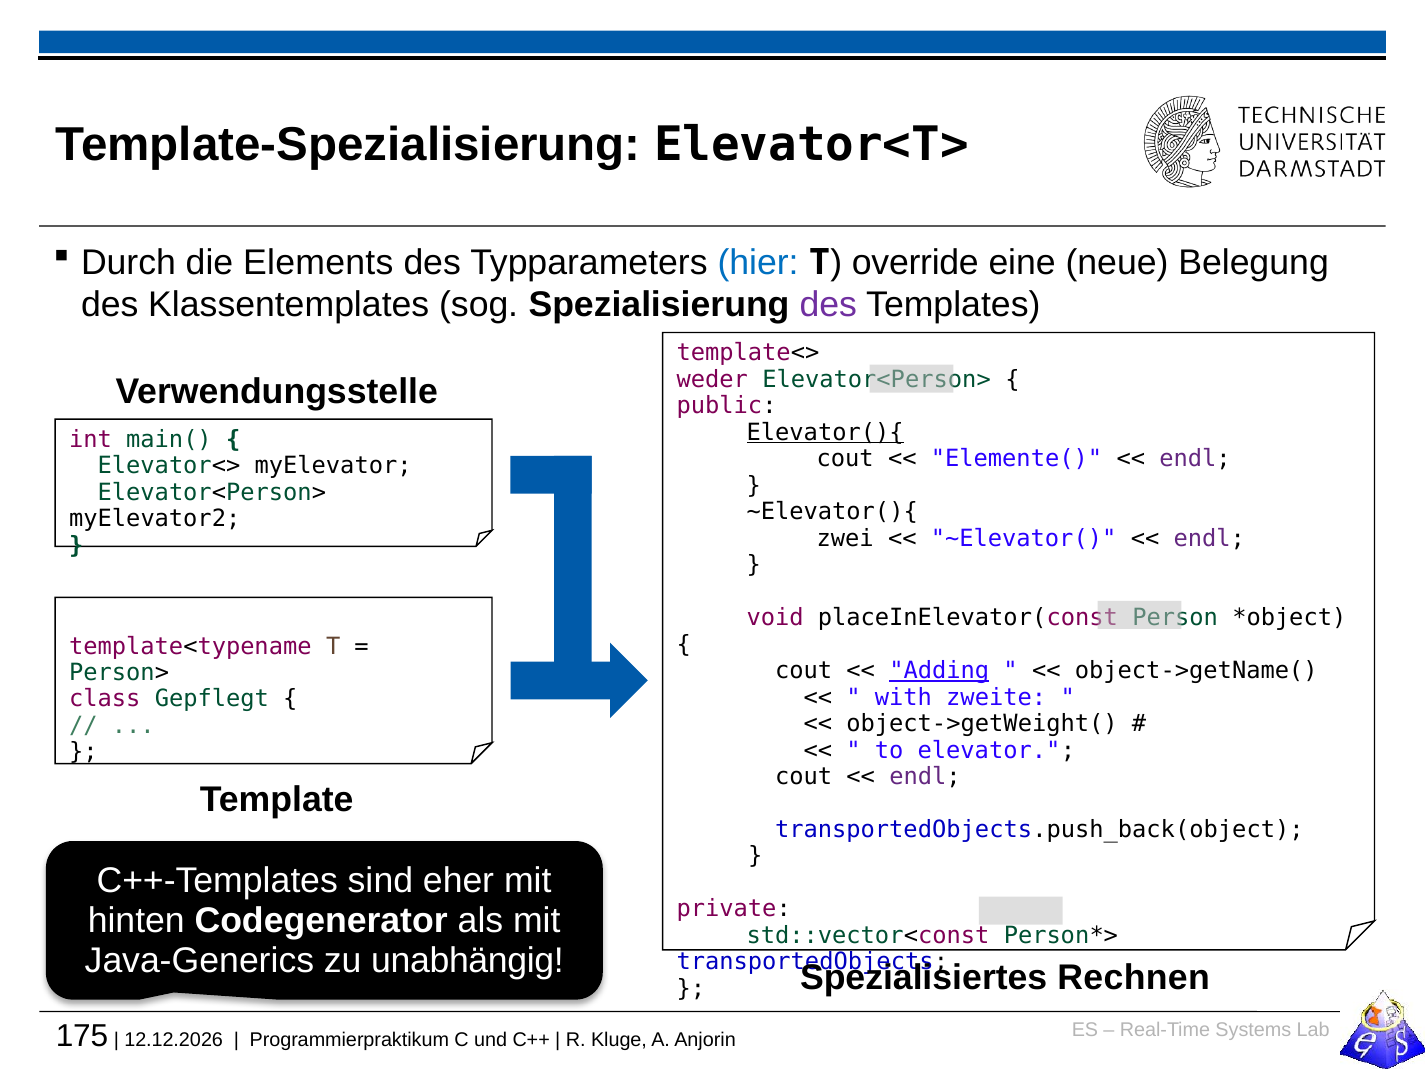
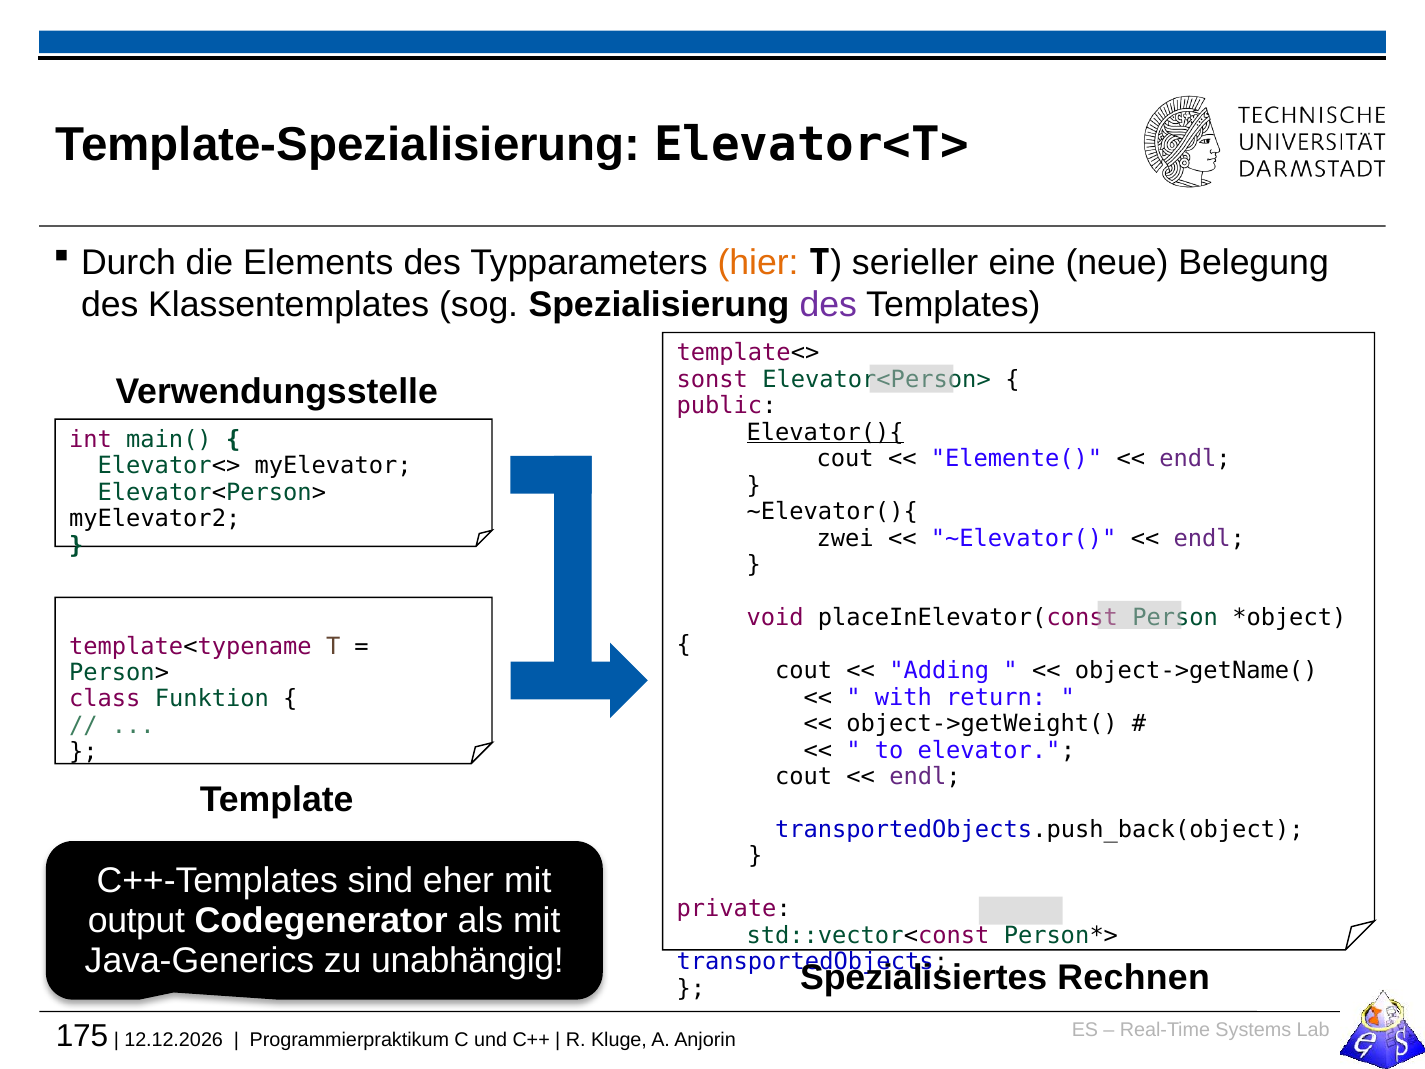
hier colour: blue -> orange
override: override -> serieller
weder: weder -> sonst
Adding underline: present -> none
zweite: zweite -> return
Gepflegt: Gepflegt -> Funktion
hinten: hinten -> output
